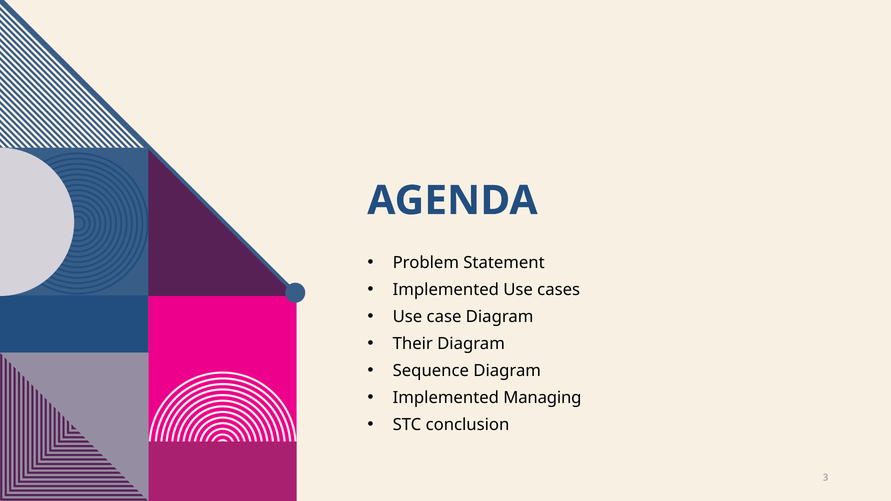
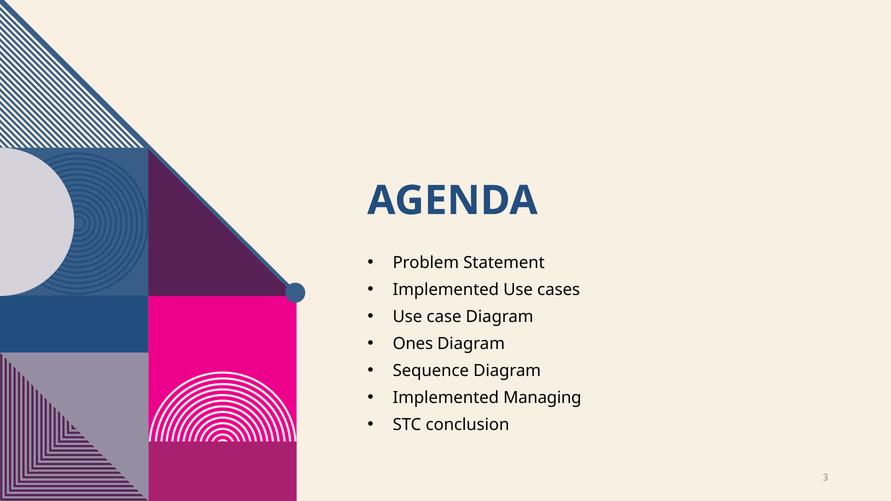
Their: Their -> Ones
